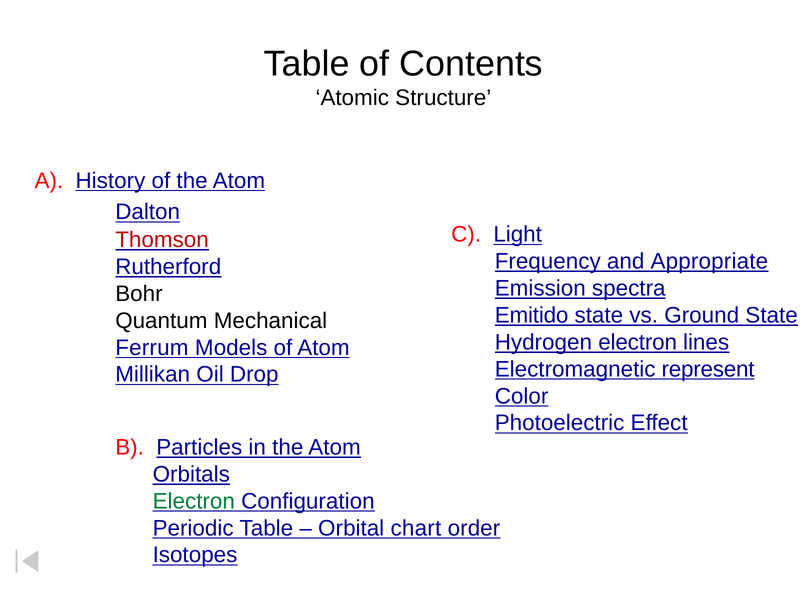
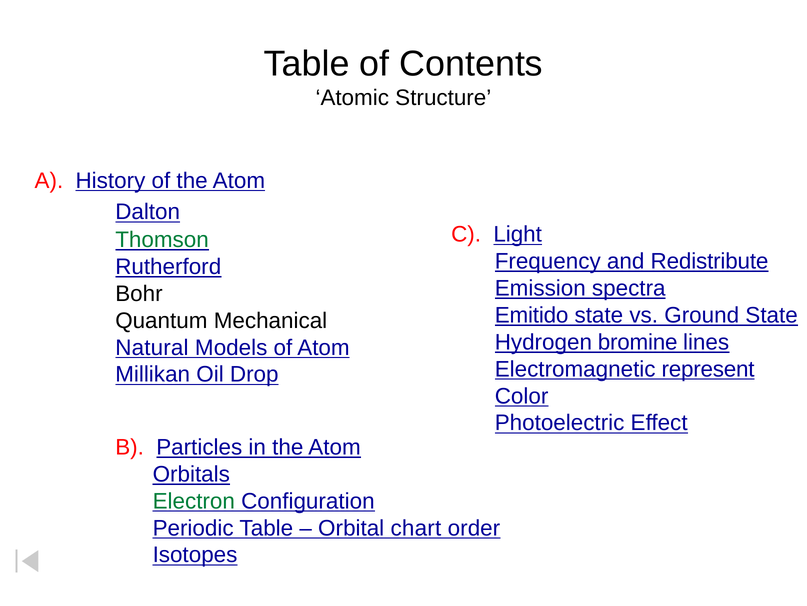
Thomson colour: red -> green
Appropriate: Appropriate -> Redistribute
Hydrogen electron: electron -> bromine
Ferrum: Ferrum -> Natural
